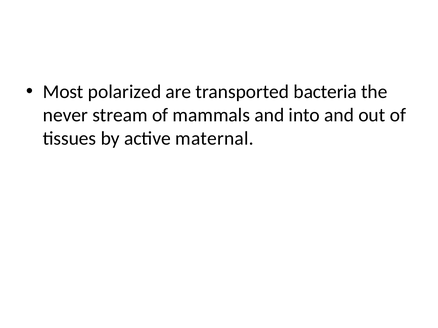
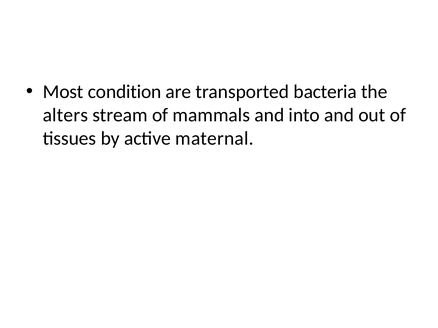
polarized: polarized -> condition
never: never -> alters
